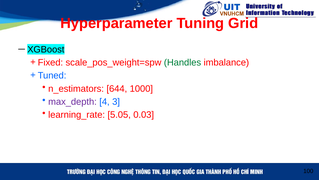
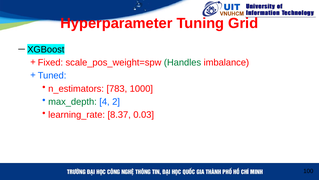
644: 644 -> 783
max_depth colour: purple -> green
3: 3 -> 2
5.05: 5.05 -> 8.37
